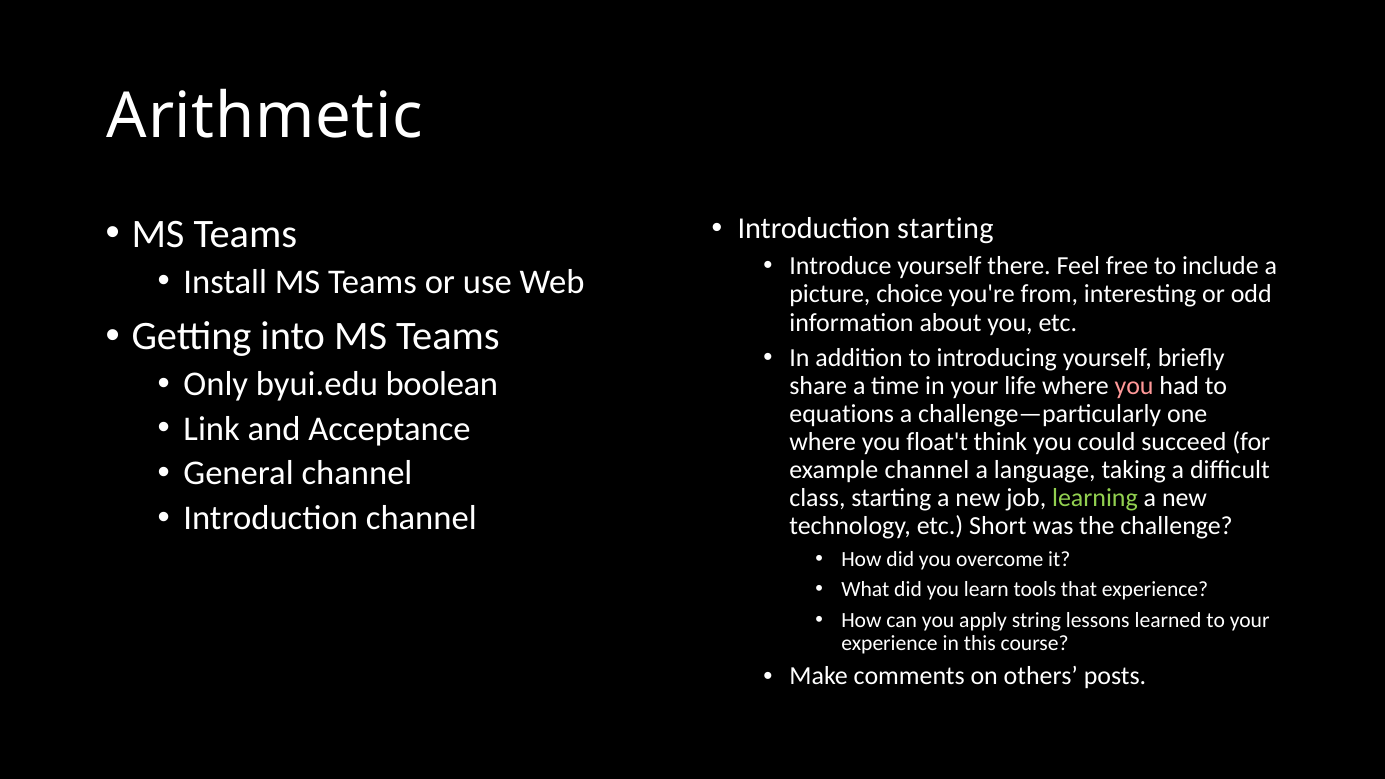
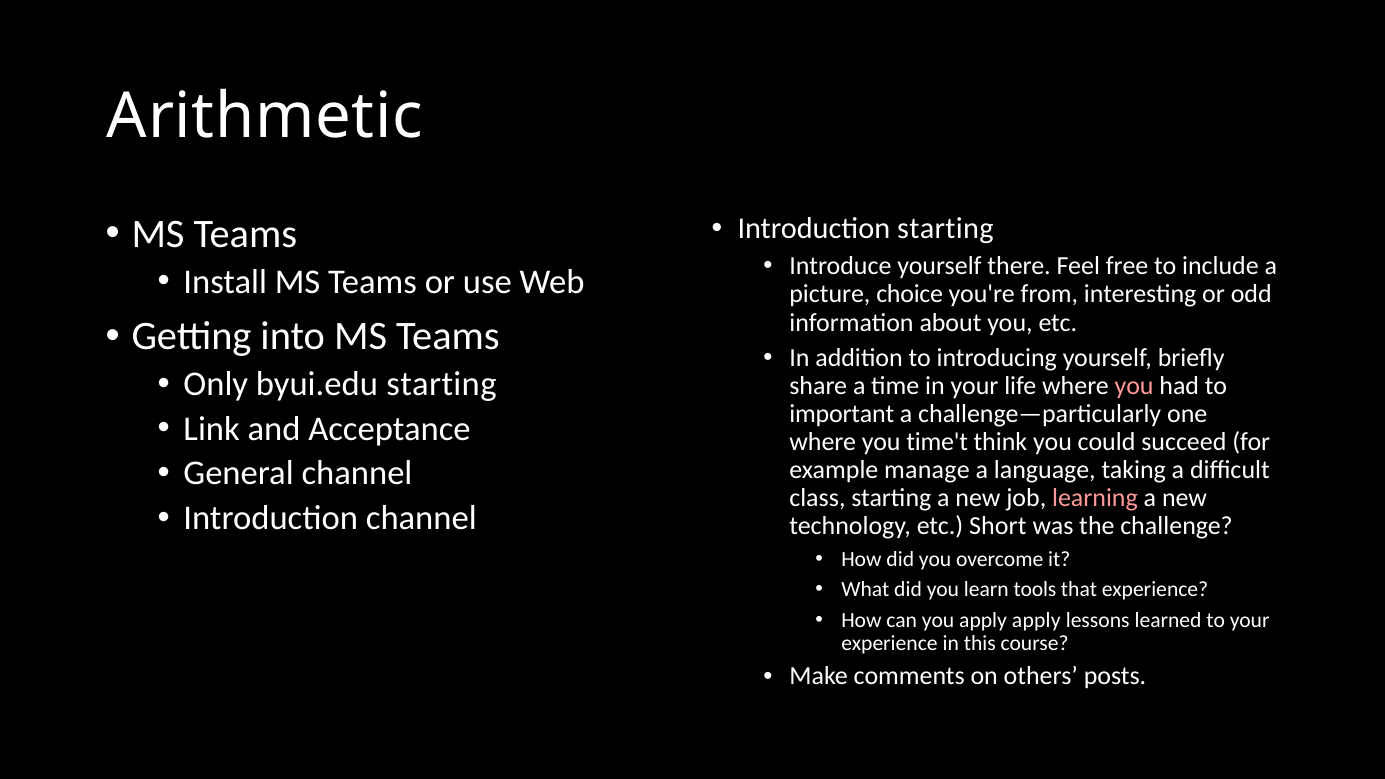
byui.edu boolean: boolean -> starting
equations: equations -> important
float't: float't -> time't
example channel: channel -> manage
learning colour: light green -> pink
apply string: string -> apply
